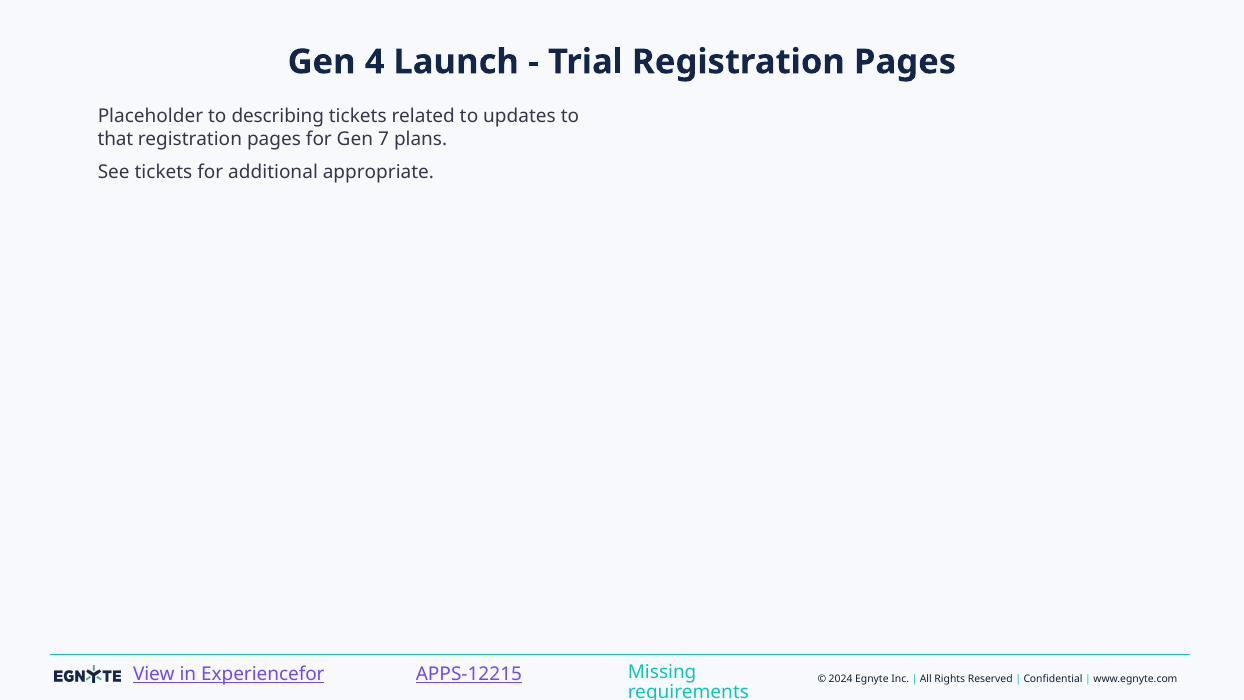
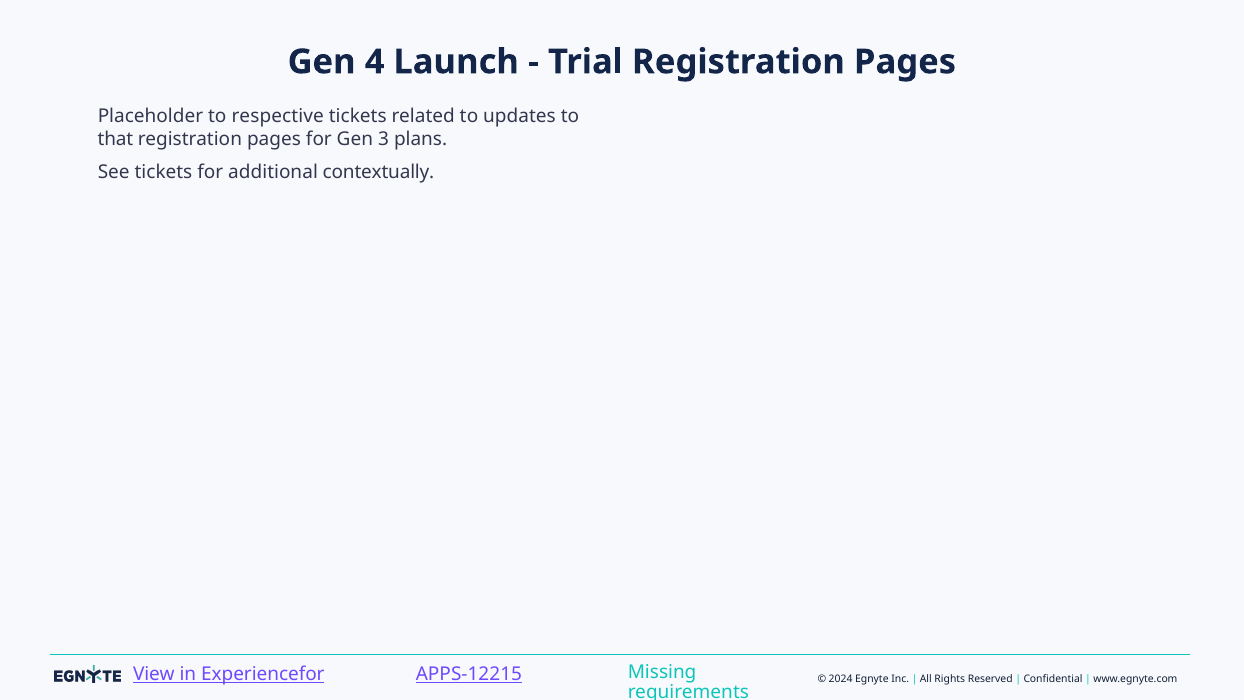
describing: describing -> respective
7: 7 -> 3
appropriate: appropriate -> contextually
